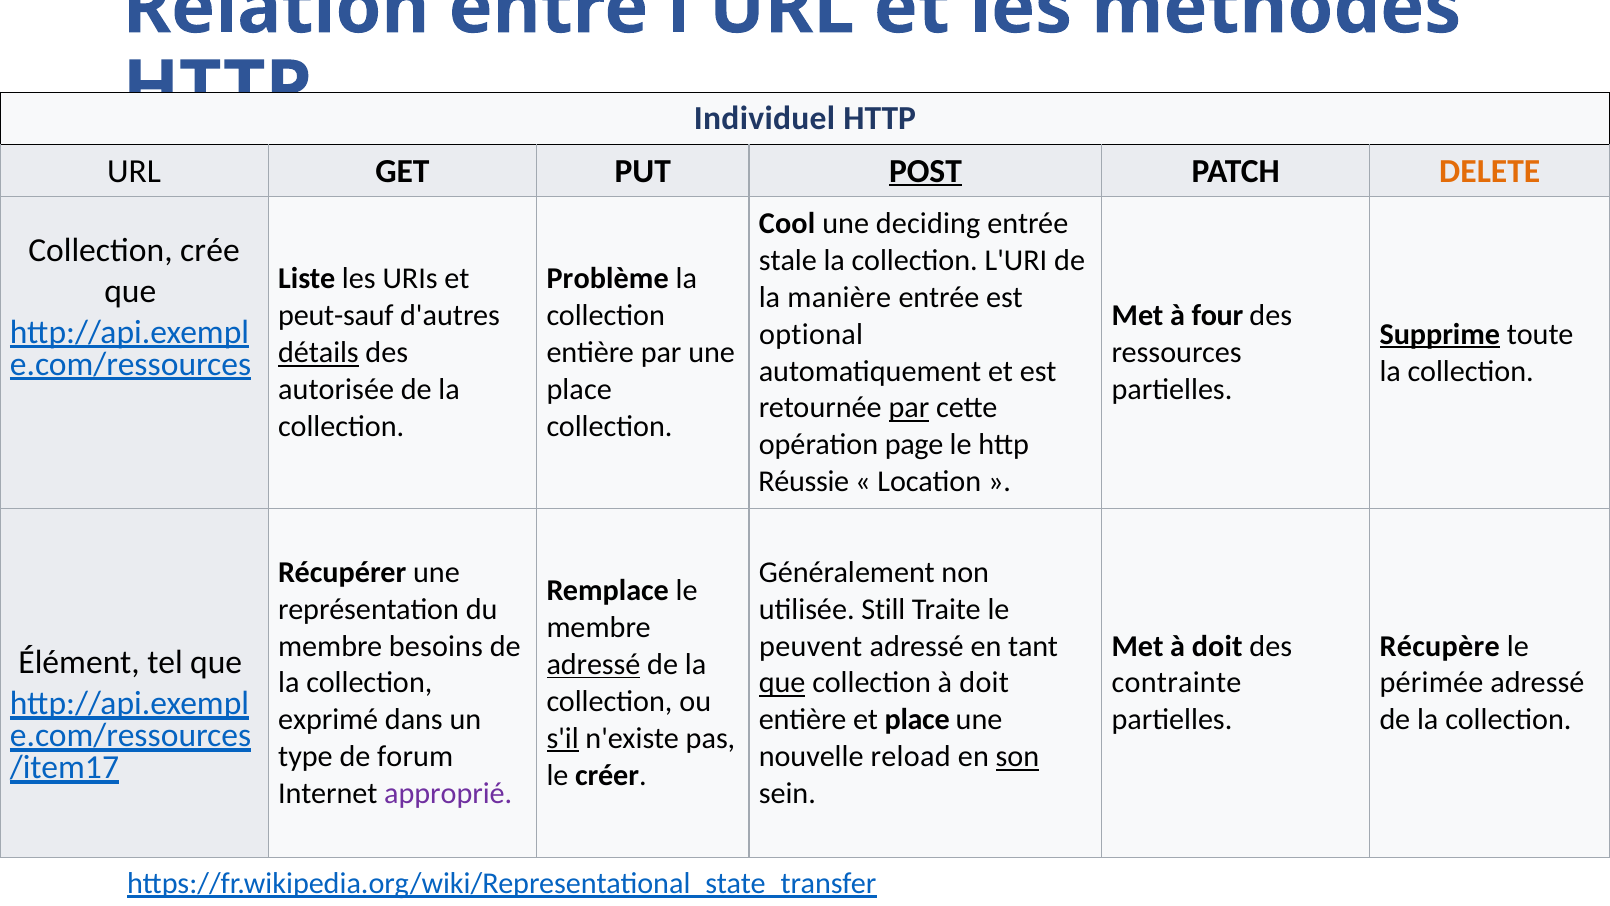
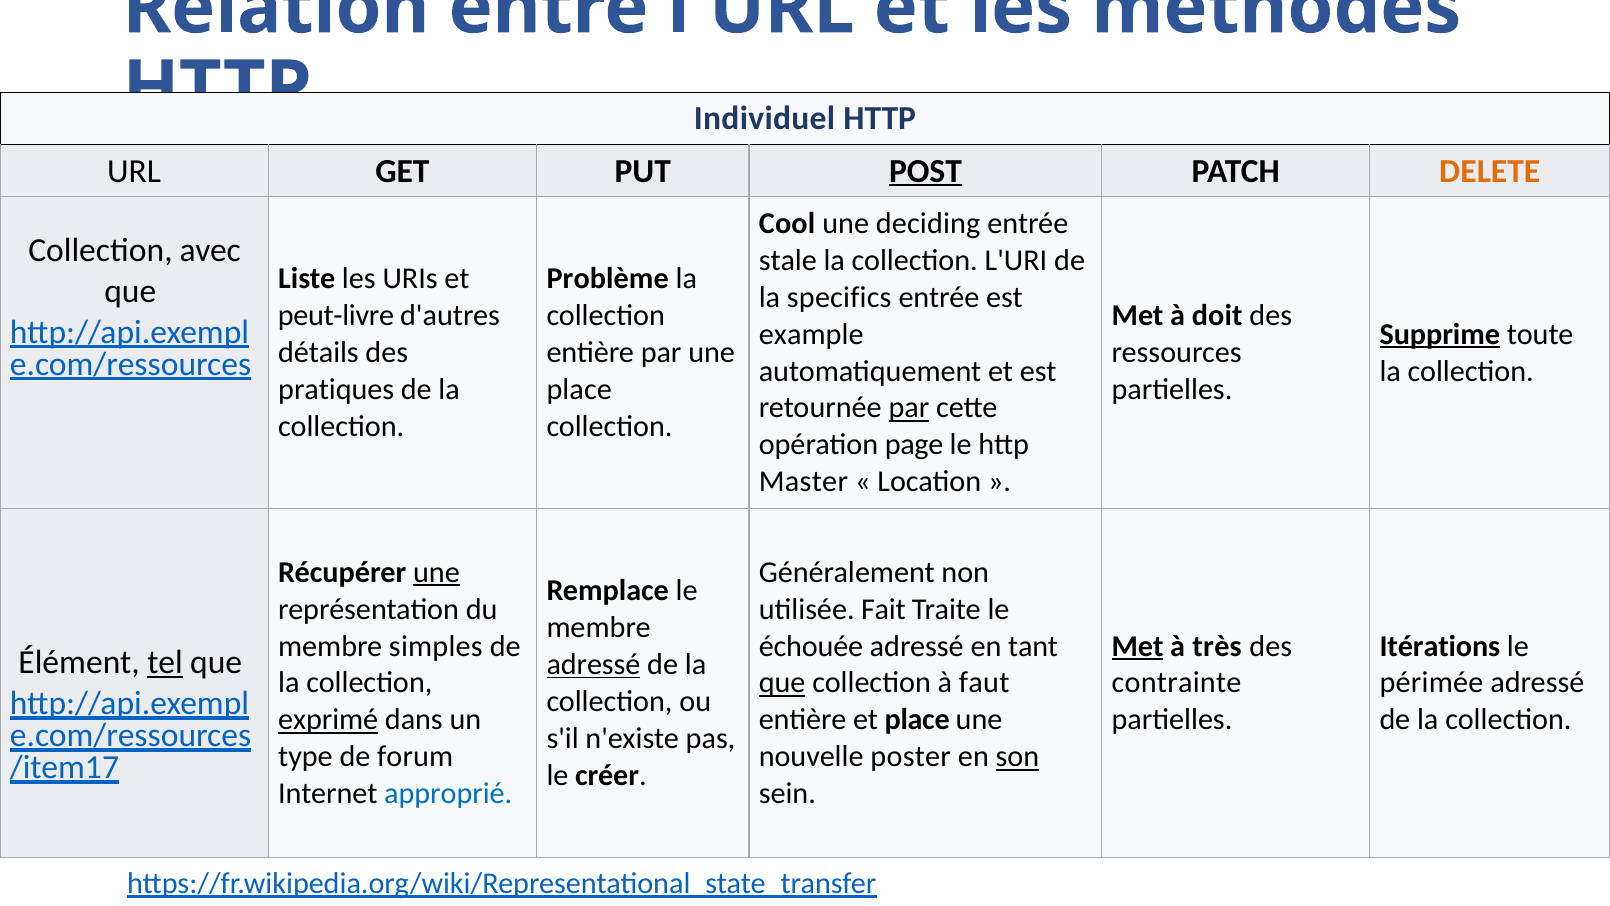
crée: crée -> avec
manière: manière -> specifics
peut-sauf: peut-sauf -> peut-livre
four: four -> doit
optional: optional -> example
détails underline: present -> none
autorisée: autorisée -> pratiques
Réussie: Réussie -> Master
une at (436, 572) underline: none -> present
Still: Still -> Fait
besoins: besoins -> simples
peuvent: peuvent -> échouée
Met at (1138, 646) underline: none -> present
doit at (1217, 646): doit -> très
Récupère: Récupère -> Itérations
tel underline: none -> present
collection à doit: doit -> faut
exprimé underline: none -> present
s'il underline: present -> none
reload: reload -> poster
approprié colour: purple -> blue
